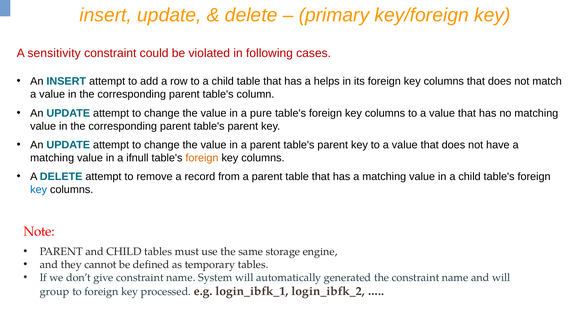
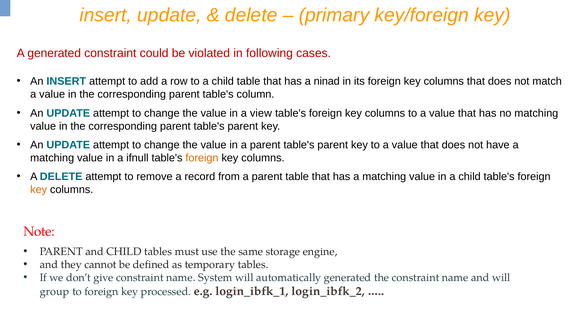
A sensitivity: sensitivity -> generated
helps: helps -> ninad
pure: pure -> view
key at (39, 189) colour: blue -> orange
